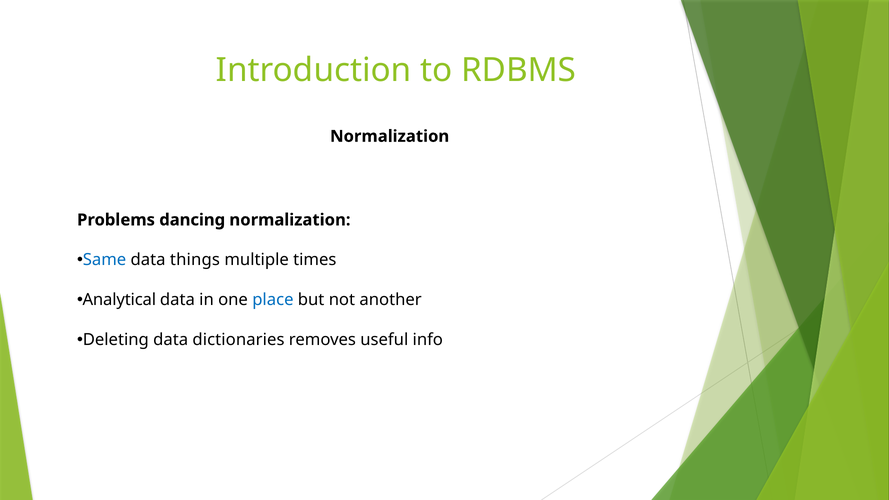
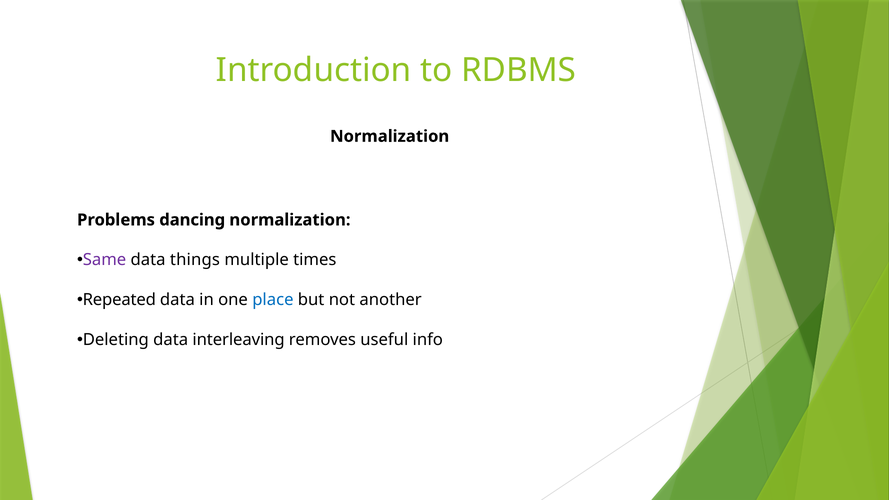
Same colour: blue -> purple
Analytical: Analytical -> Repeated
dictionaries: dictionaries -> interleaving
